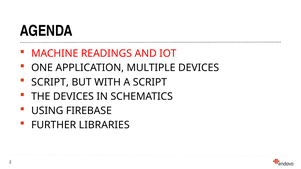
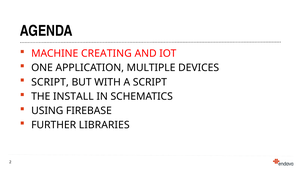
READINGS: READINGS -> CREATING
THE DEVICES: DEVICES -> INSTALL
